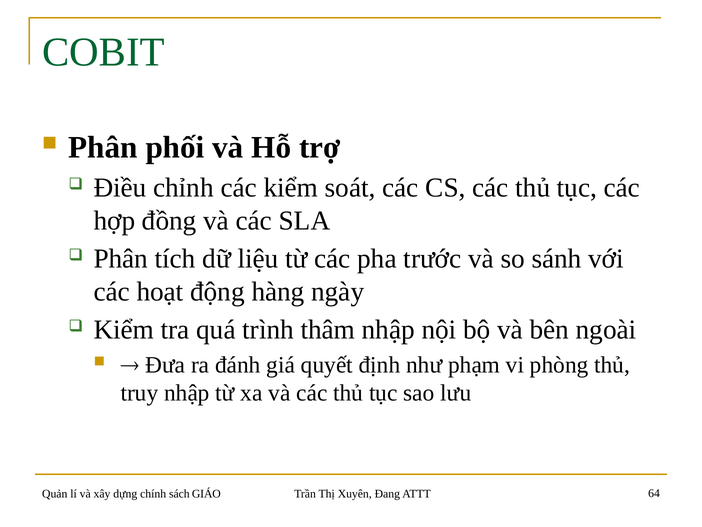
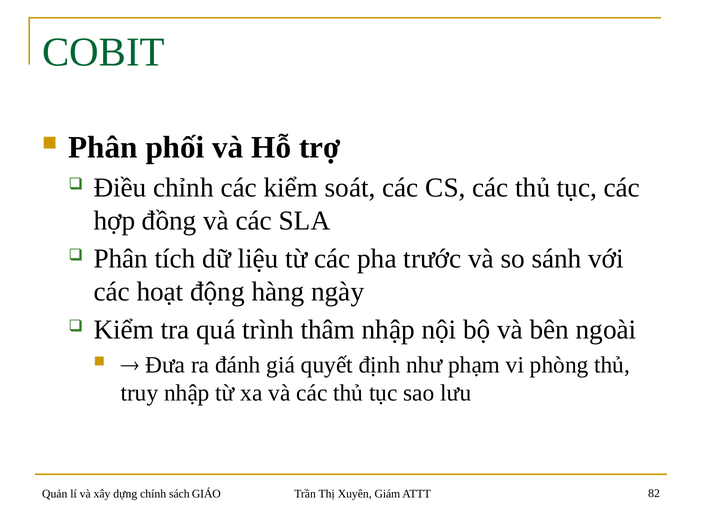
Đang: Đang -> Giám
64: 64 -> 82
